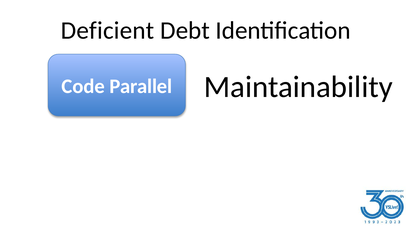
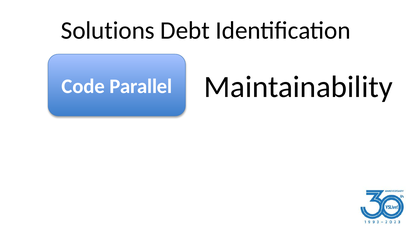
Deficient: Deficient -> Solutions
